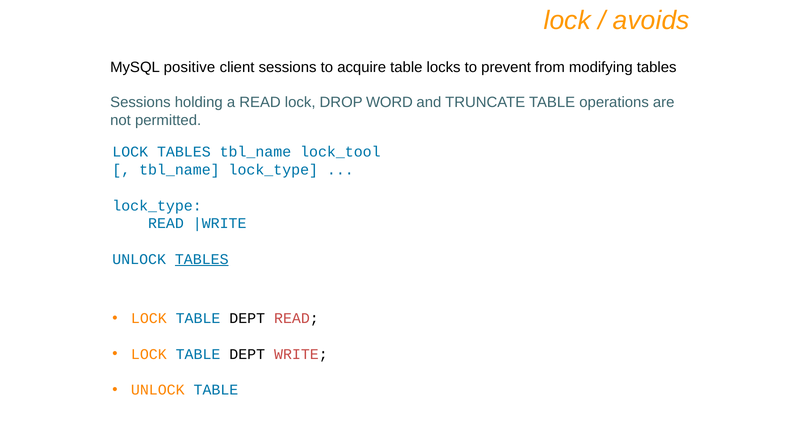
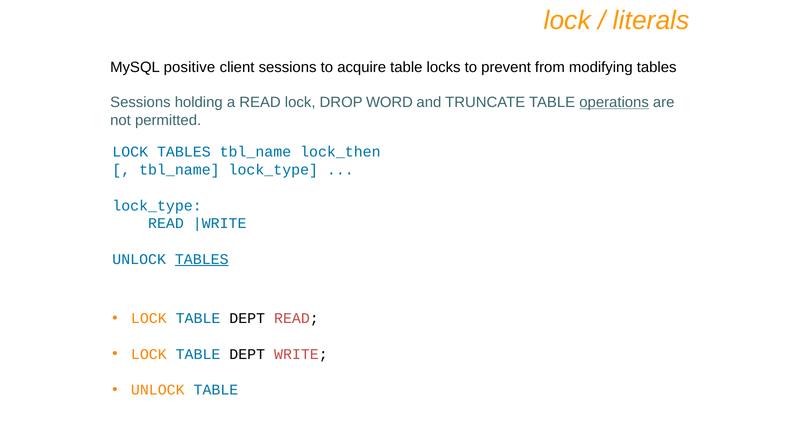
avoids: avoids -> literals
operations underline: none -> present
lock_tool: lock_tool -> lock_then
